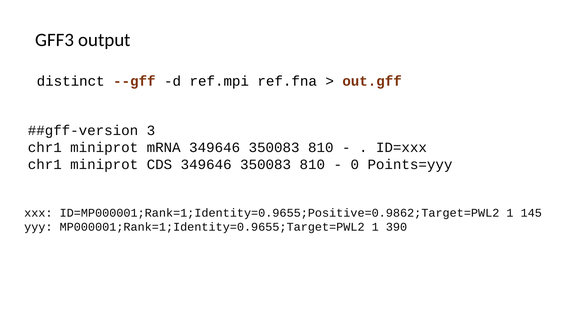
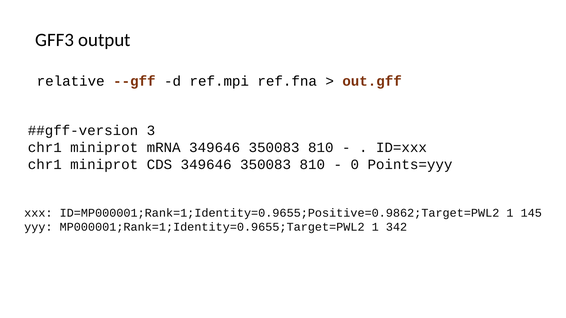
distinct: distinct -> relative
390: 390 -> 342
